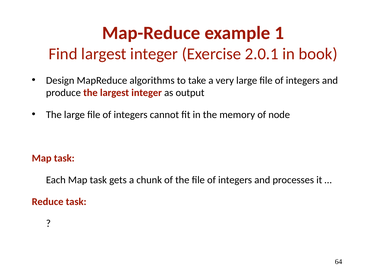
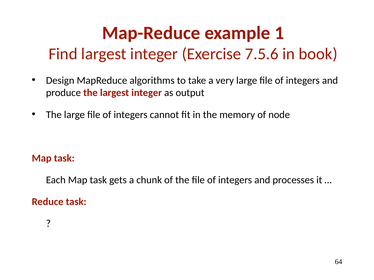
2.0.1: 2.0.1 -> 7.5.6
